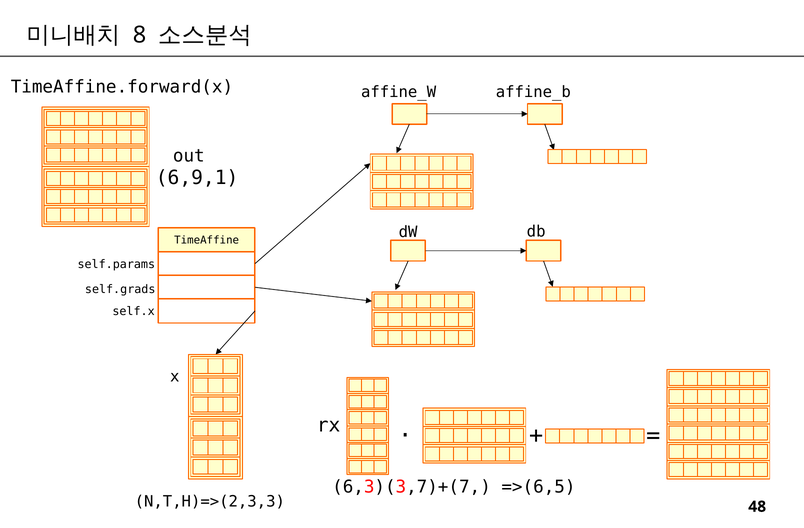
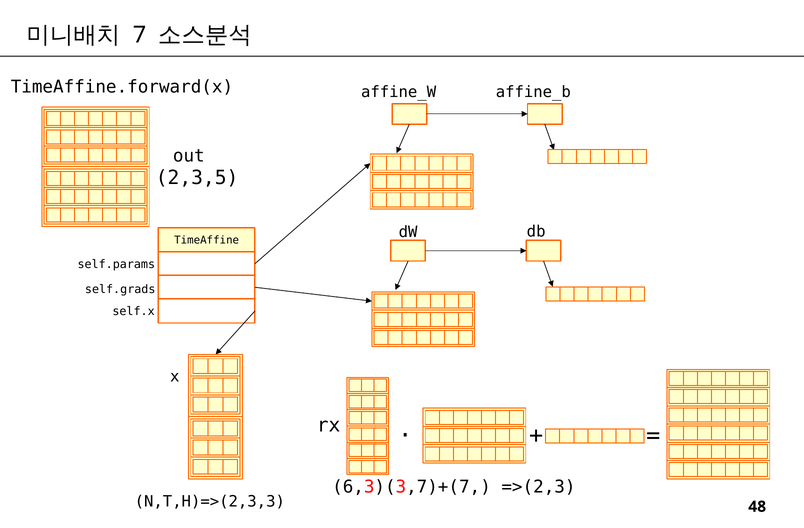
8: 8 -> 7
6,9,1: 6,9,1 -> 2,3,5
=>(6,5: =>(6,5 -> =>(2,3
